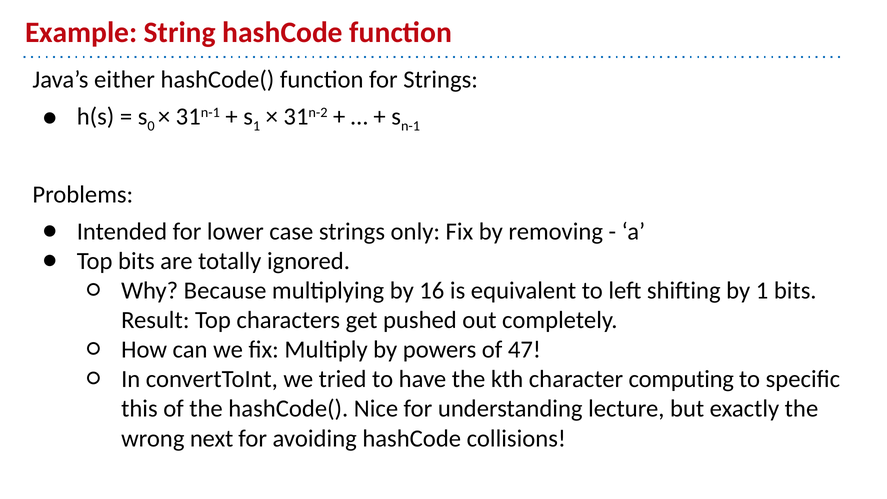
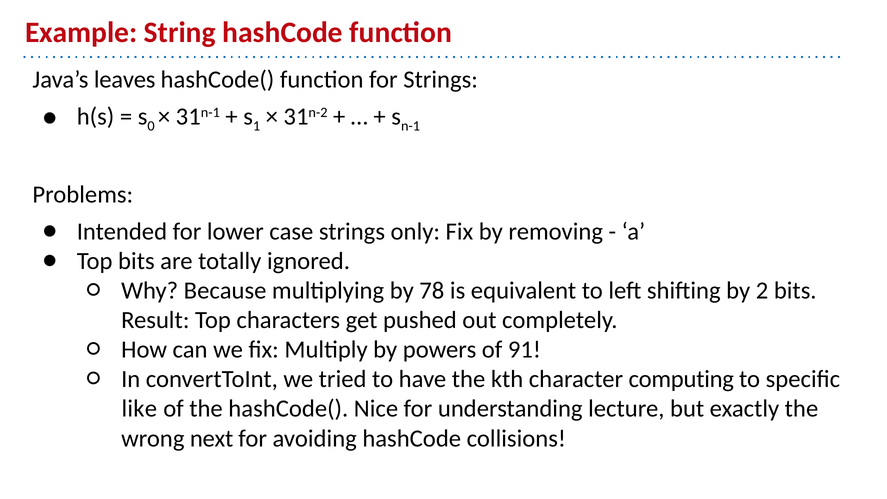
either: either -> leaves
16: 16 -> 78
by 1: 1 -> 2
47: 47 -> 91
this: this -> like
